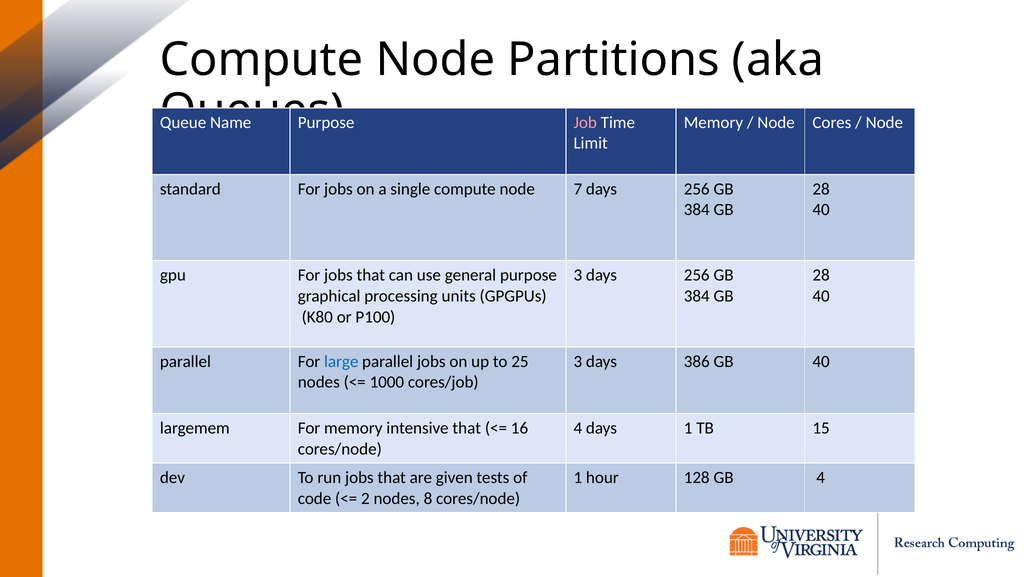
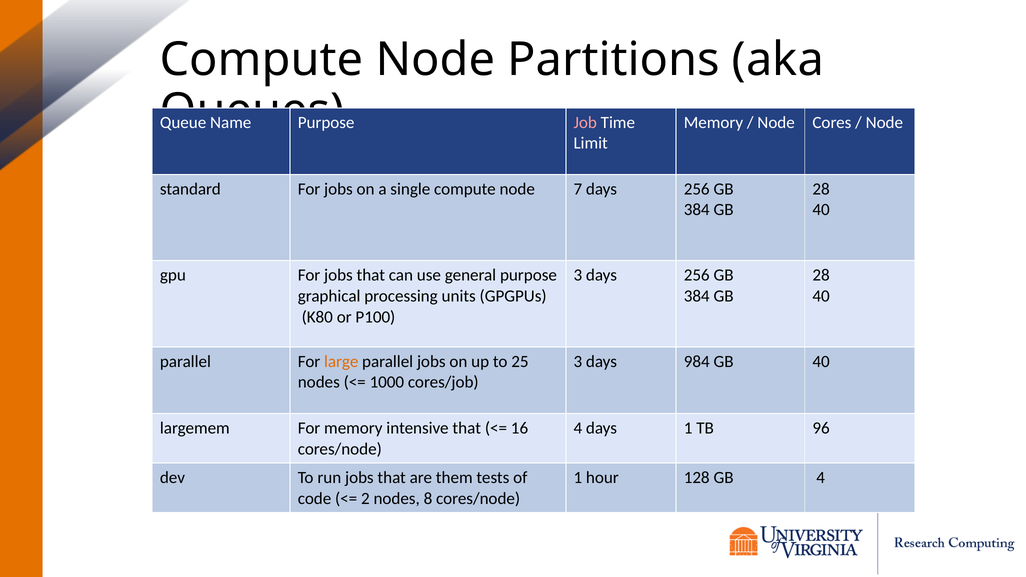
large colour: blue -> orange
386: 386 -> 984
15: 15 -> 96
given: given -> them
